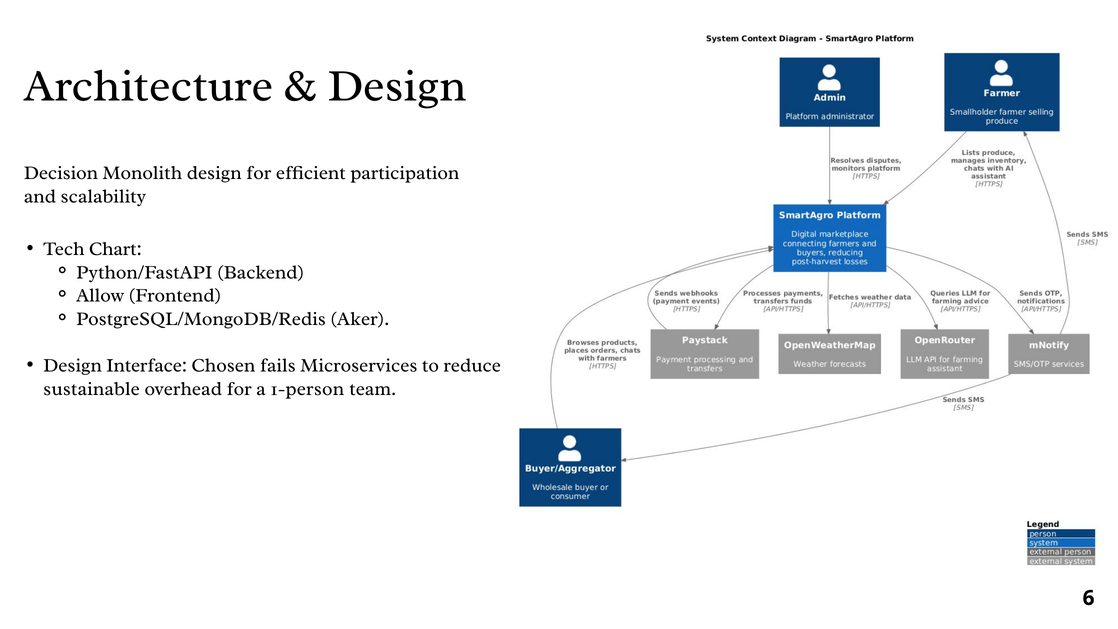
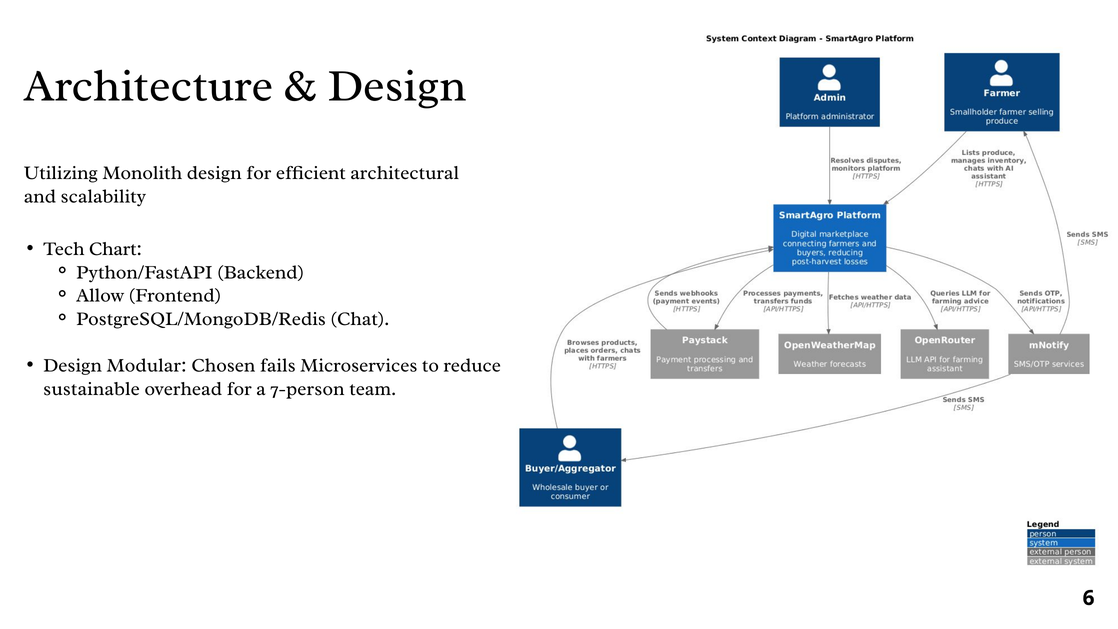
Decision: Decision -> Utilizing
participation: participation -> architectural
Aker: Aker -> Chat
Interface: Interface -> Modular
1-person: 1-person -> 7-person
